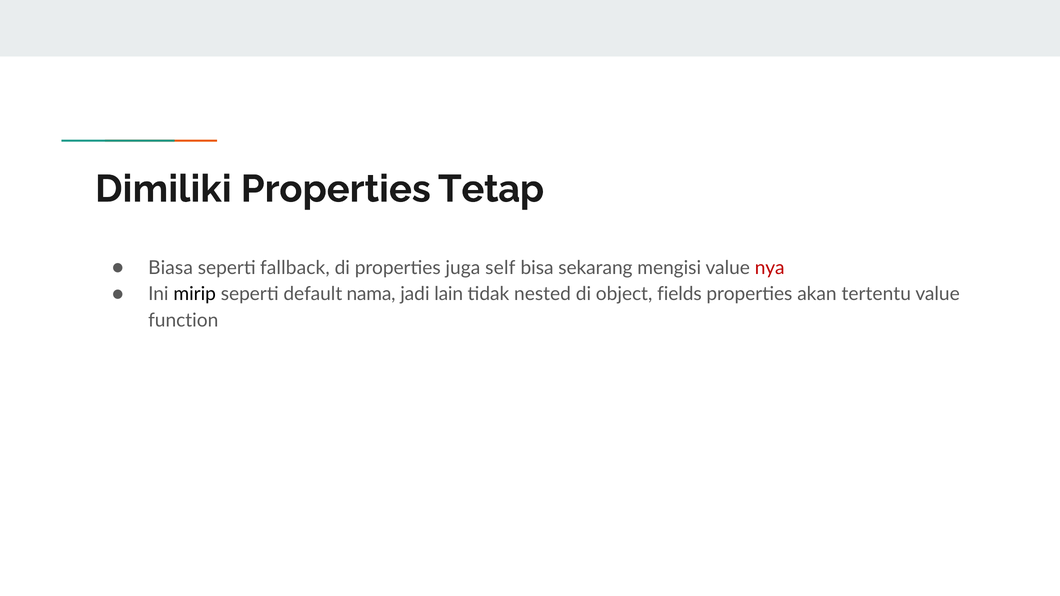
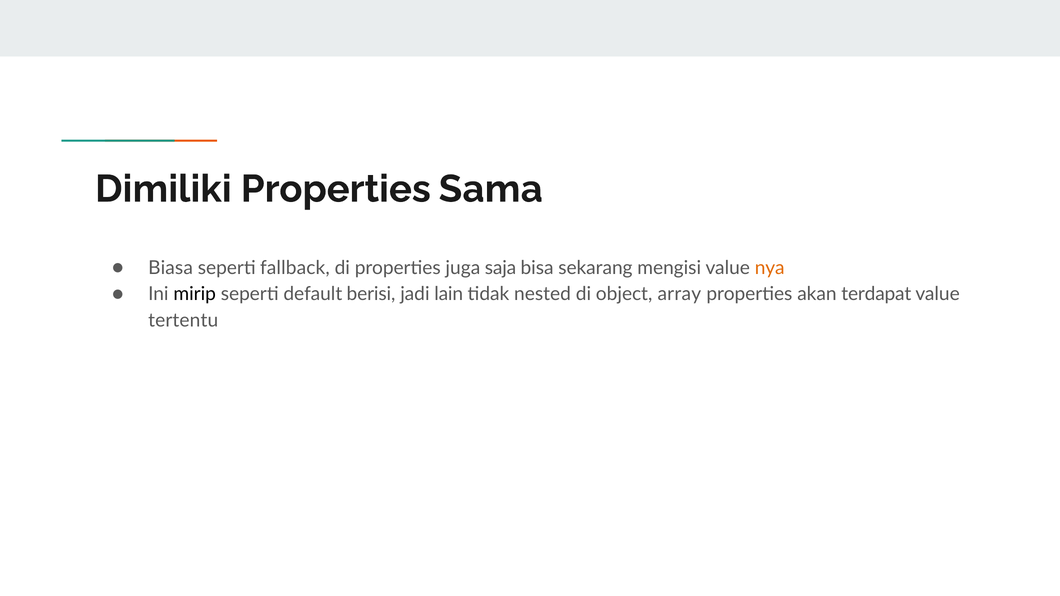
Tetap: Tetap -> Sama
self: self -> saja
nya colour: red -> orange
nama: nama -> berisi
fields: fields -> array
tertentu: tertentu -> terdapat
function: function -> tertentu
